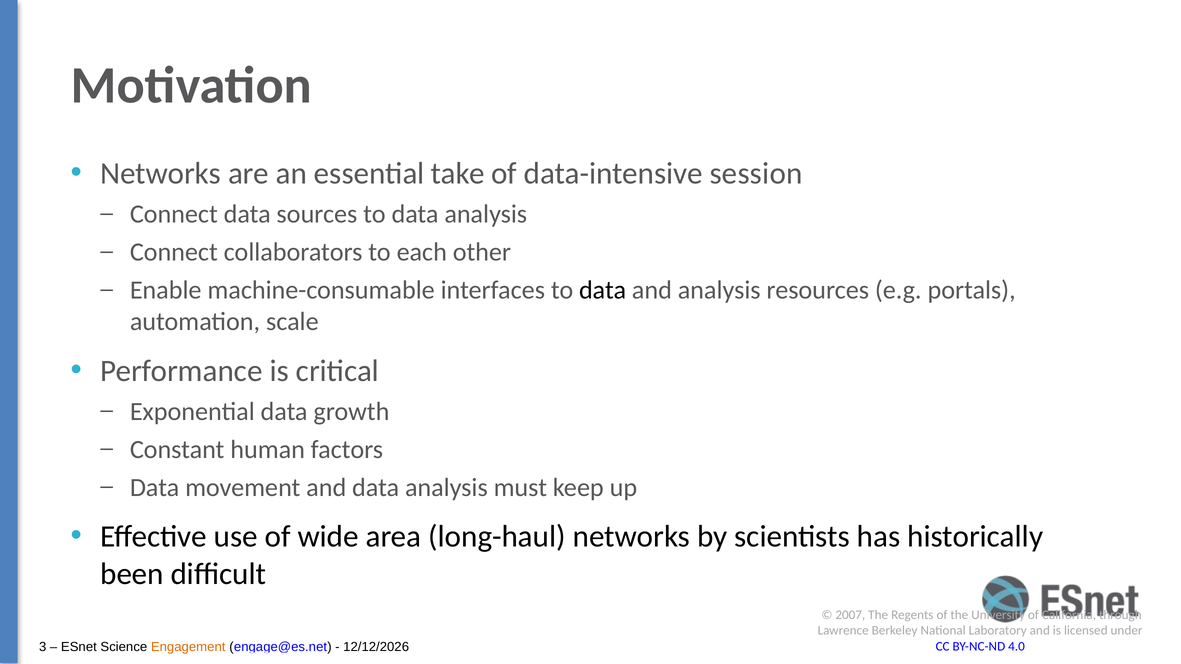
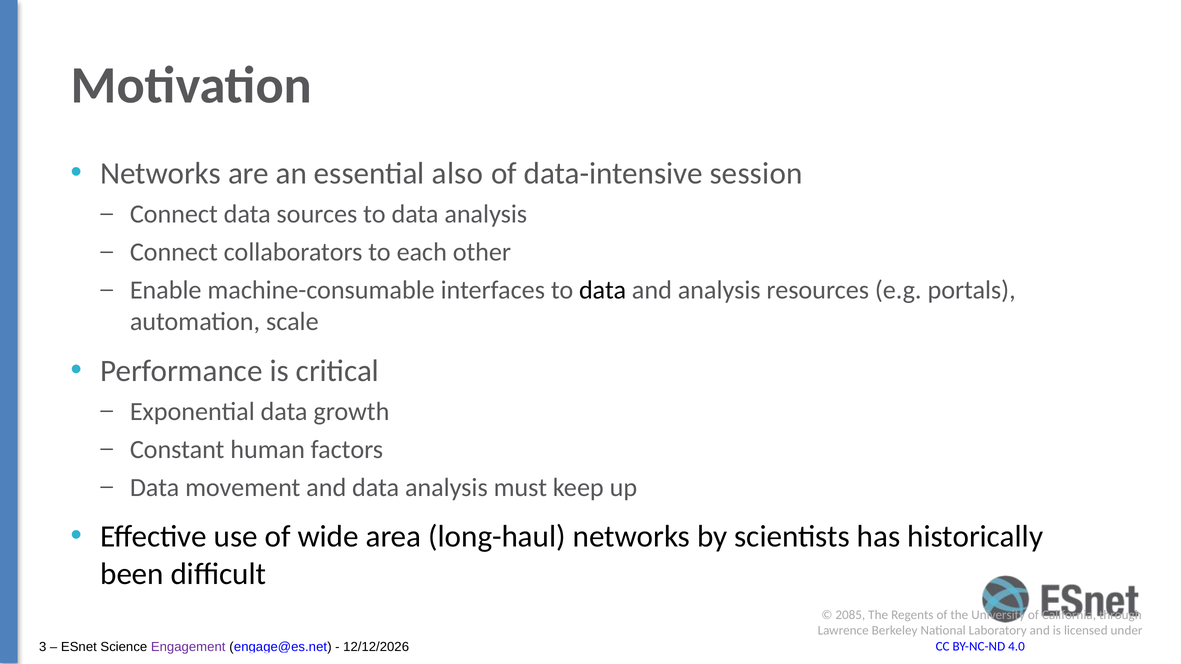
take: take -> also
2007: 2007 -> 2085
Engagement colour: orange -> purple
